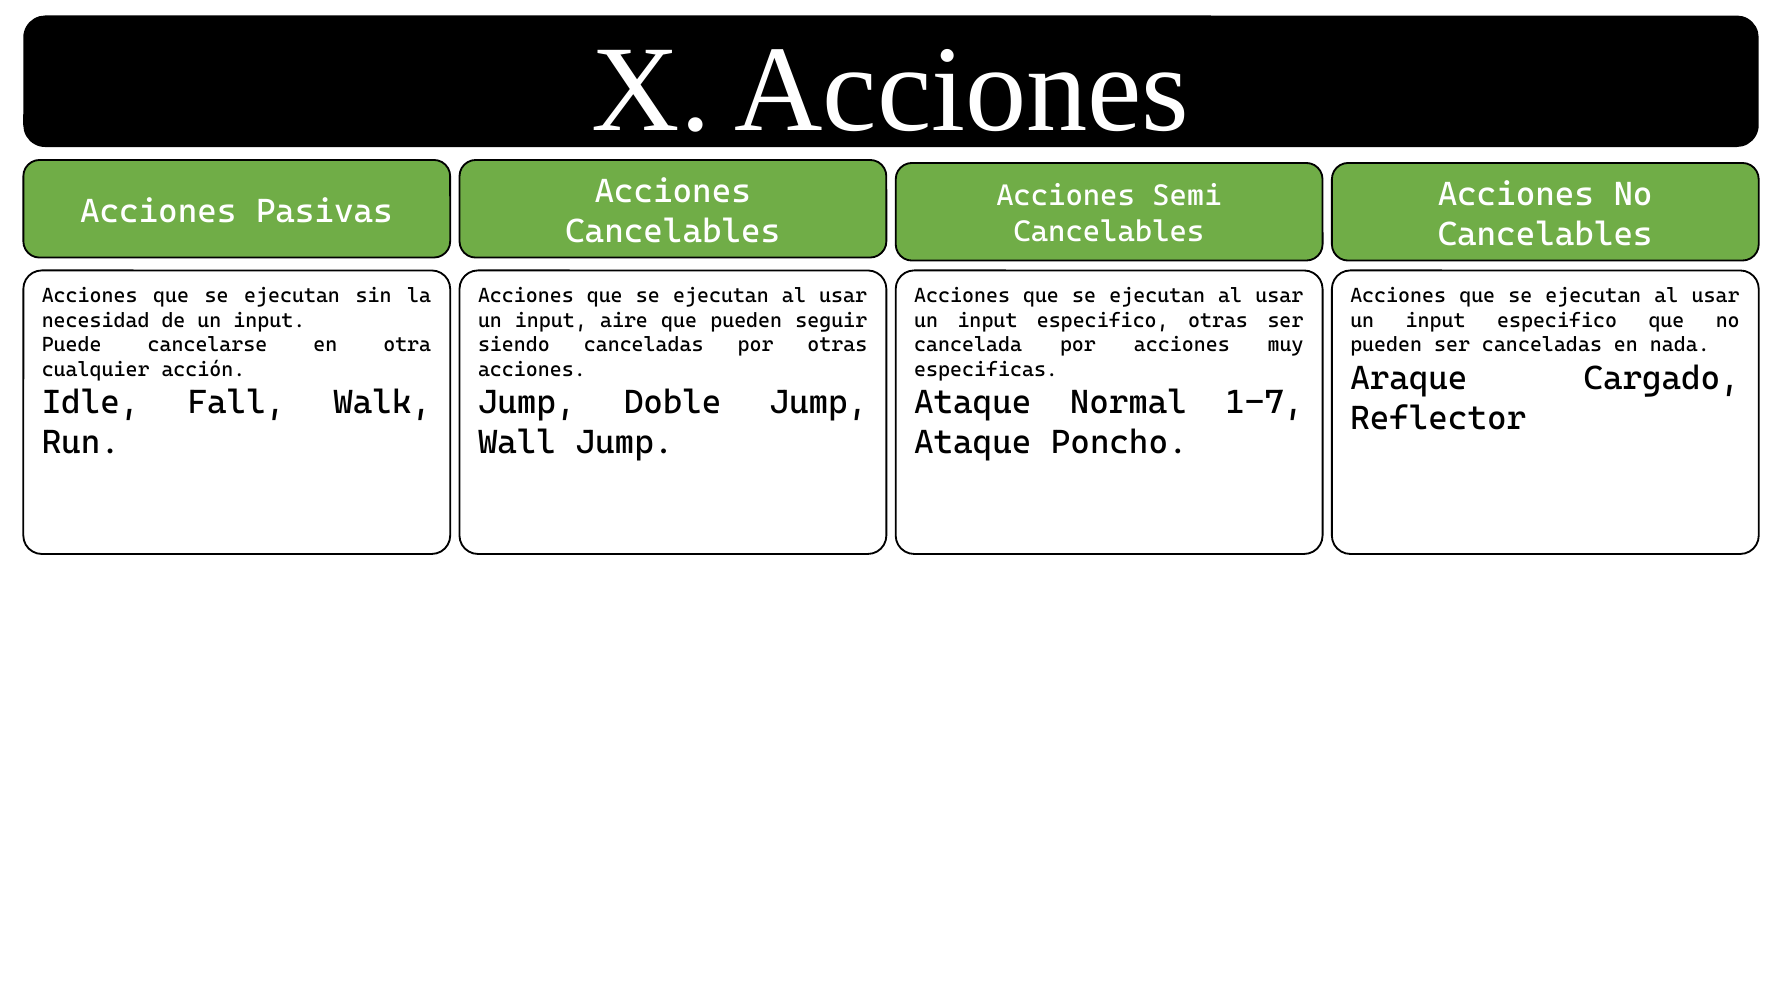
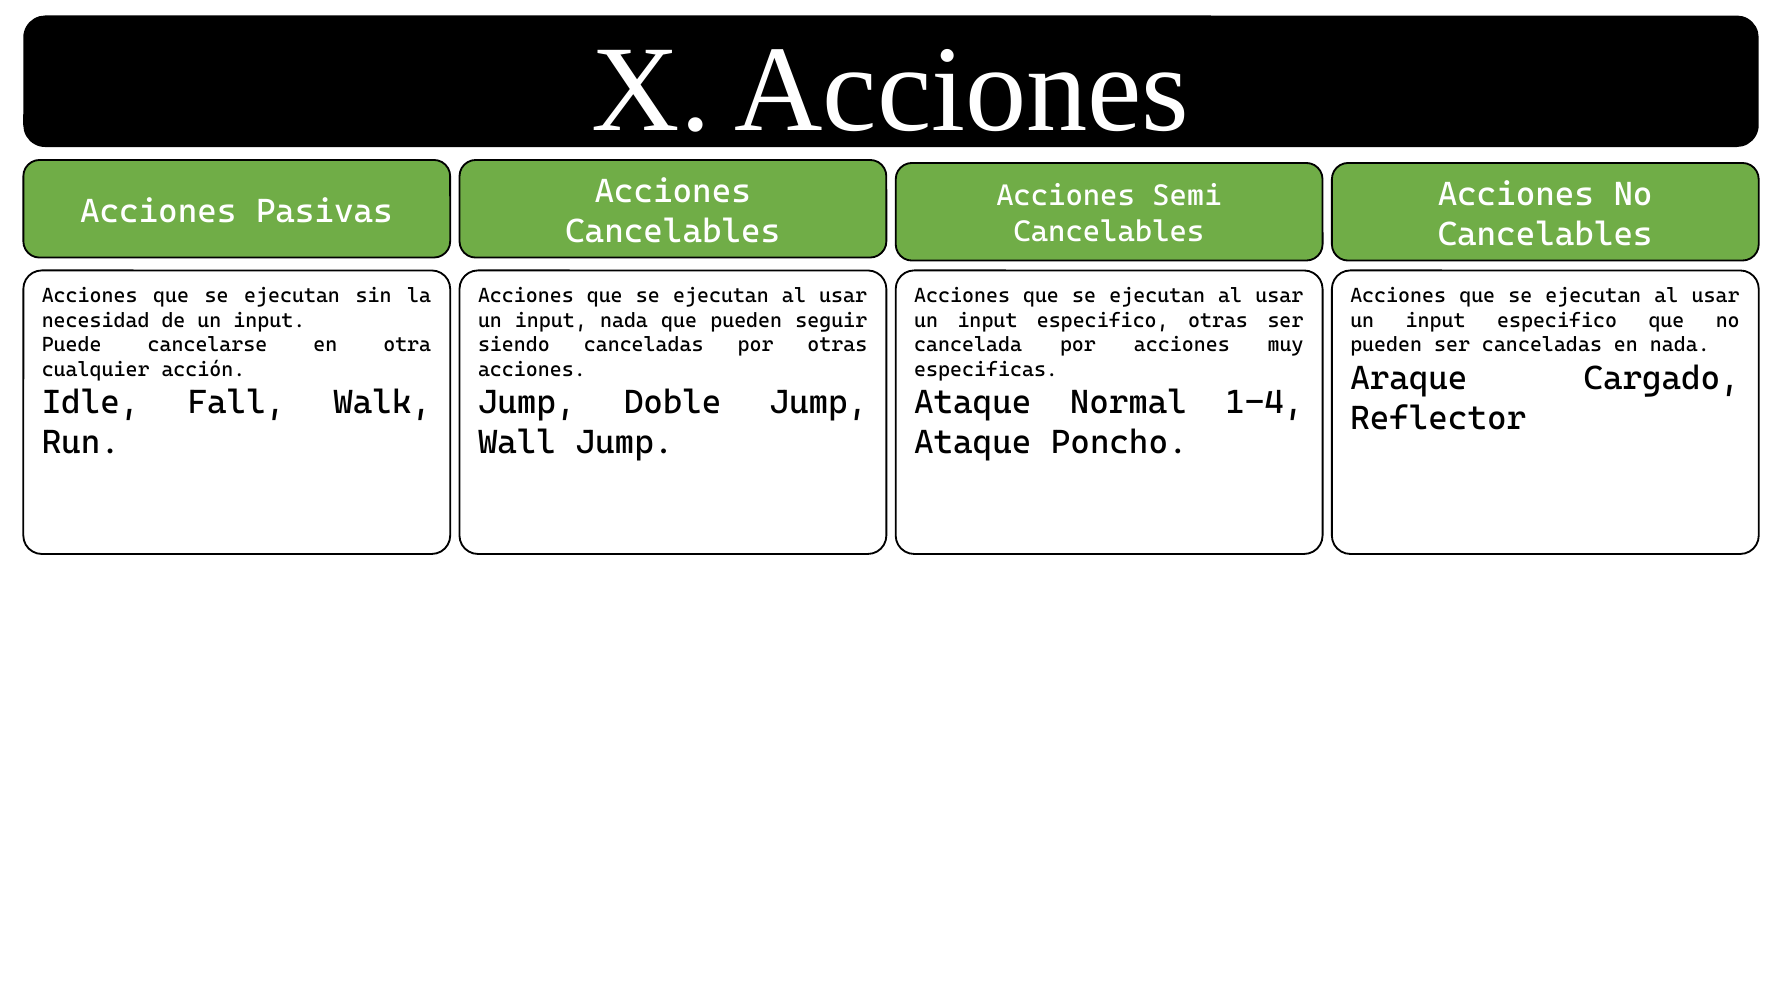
input aire: aire -> nada
1-7: 1-7 -> 1-4
